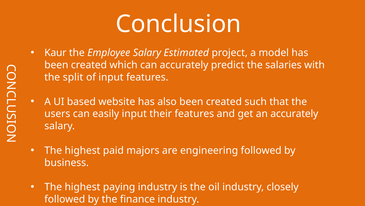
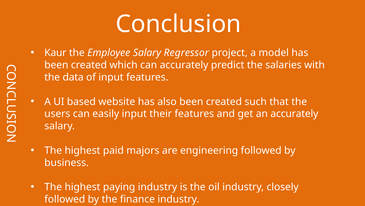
Estimated: Estimated -> Regressor
split: split -> data
